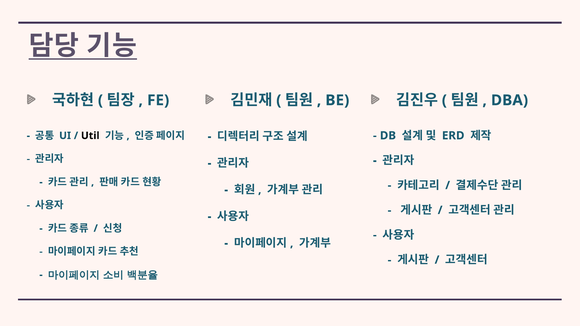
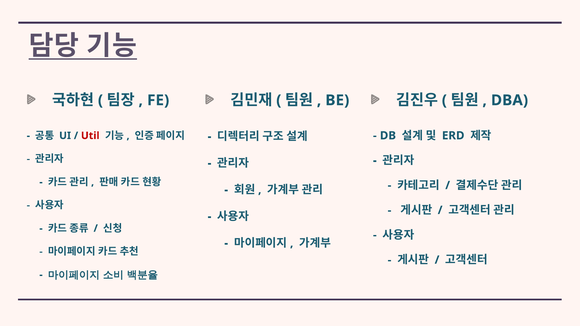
Util colour: black -> red
